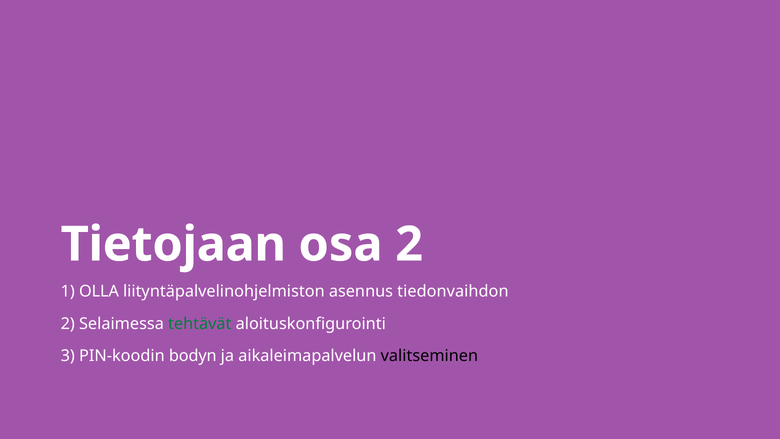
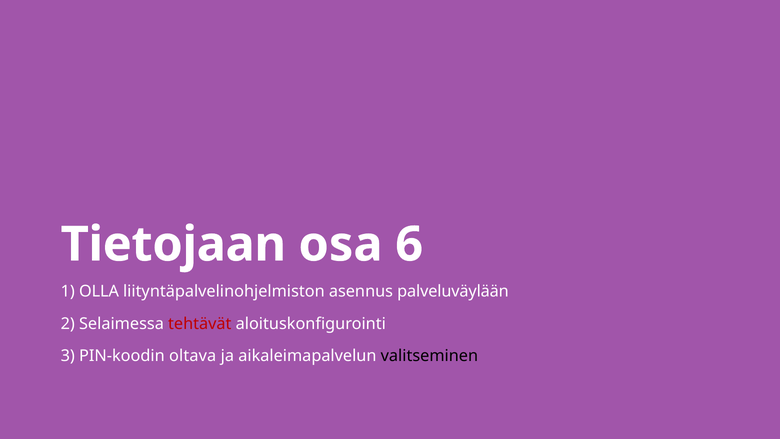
osa 2: 2 -> 6
tiedonvaihdon: tiedonvaihdon -> palveluväylään
tehtävät colour: green -> red
bodyn: bodyn -> oltava
